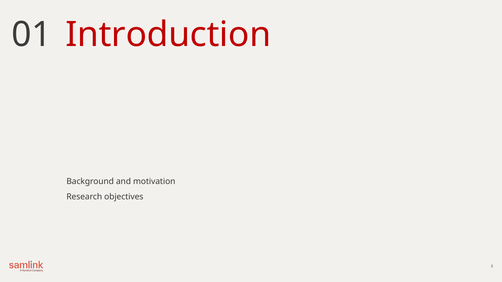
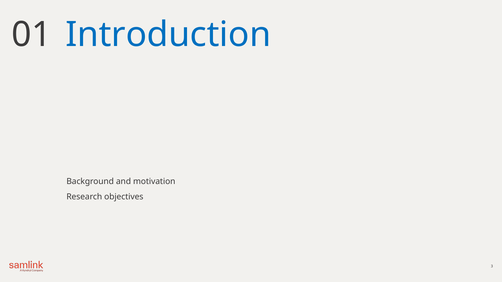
Introduction colour: red -> blue
